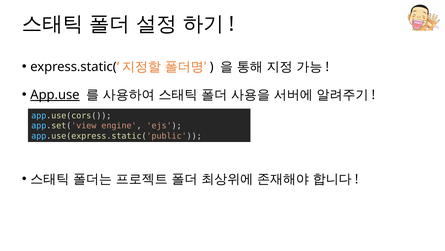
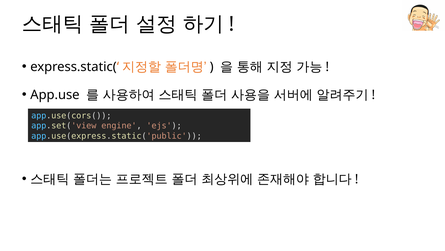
App.use underline: present -> none
